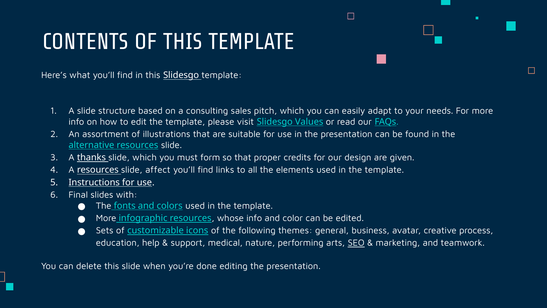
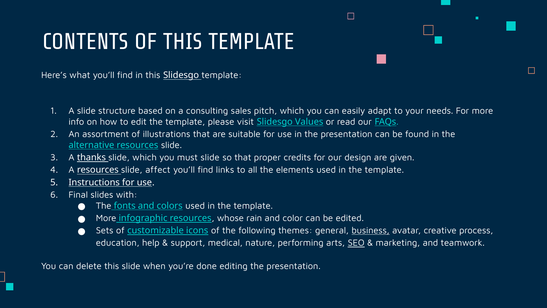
must form: form -> slide
whose info: info -> rain
business underline: none -> present
